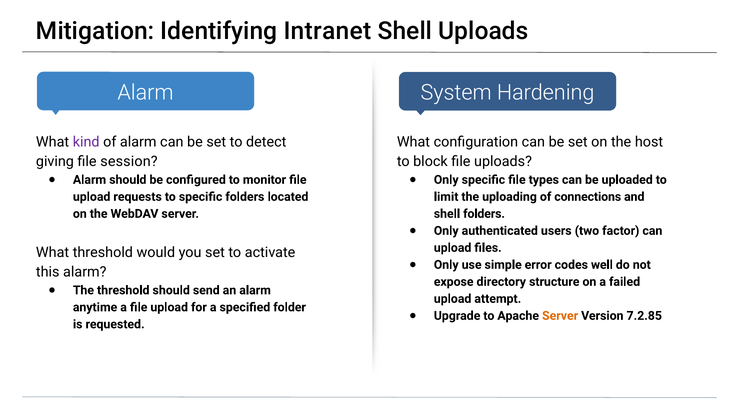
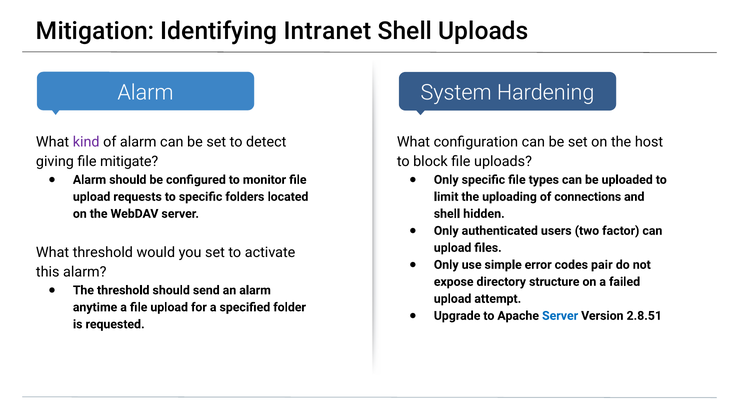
session: session -> mitigate
shell folders: folders -> hidden
well: well -> pair
Server at (560, 316) colour: orange -> blue
7.2.85: 7.2.85 -> 2.8.51
